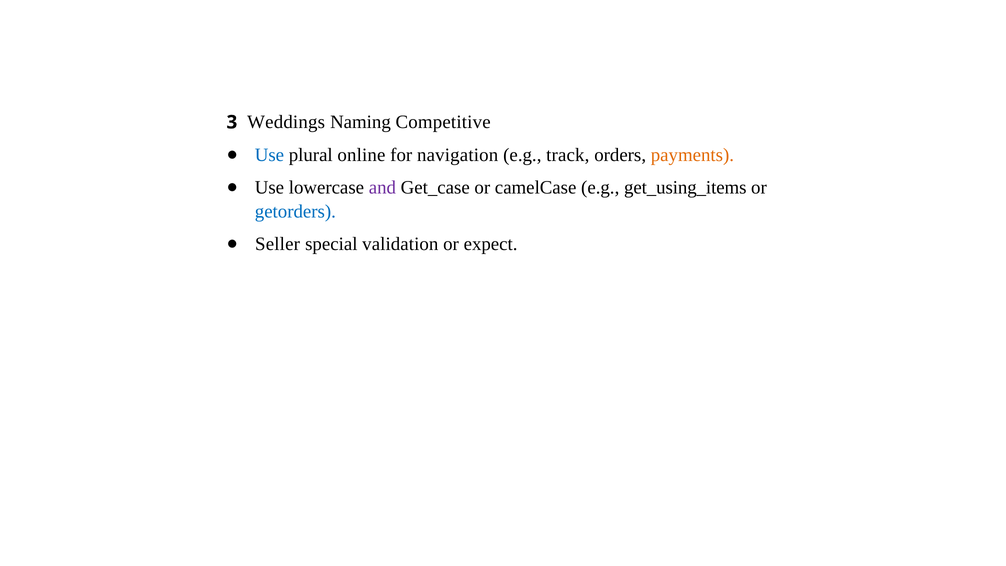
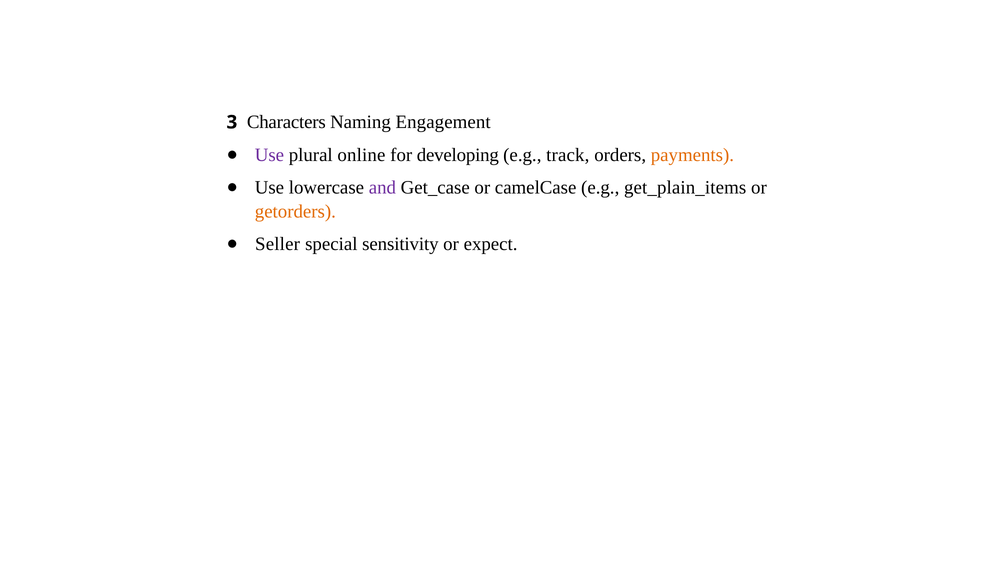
Weddings: Weddings -> Characters
Competitive: Competitive -> Engagement
Use at (269, 155) colour: blue -> purple
navigation: navigation -> developing
get_using_items: get_using_items -> get_plain_items
getorders colour: blue -> orange
validation: validation -> sensitivity
